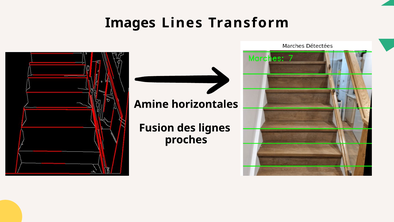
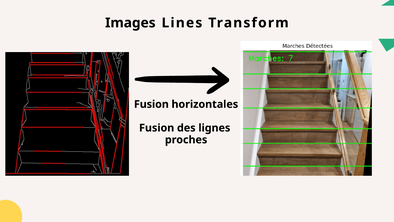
Amine at (151, 104): Amine -> Fusion
